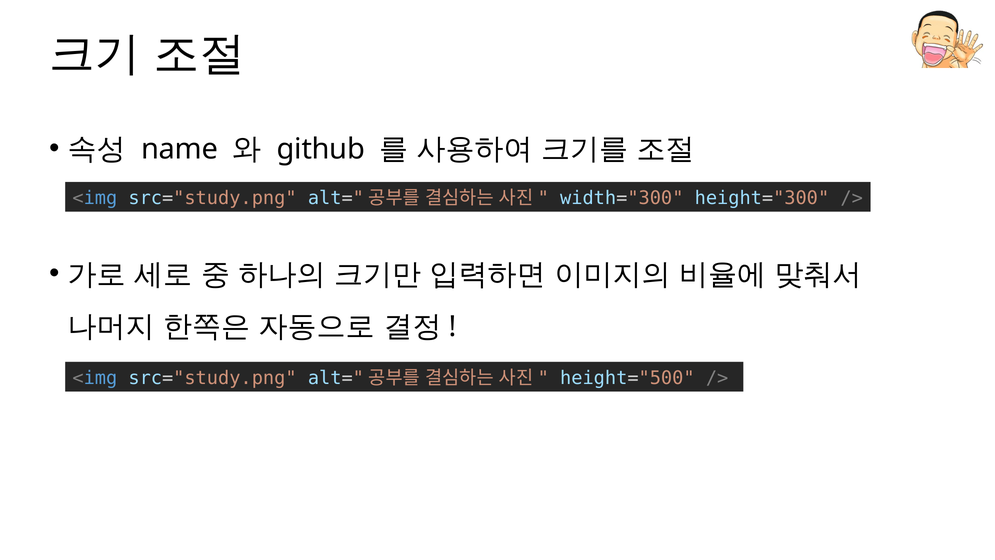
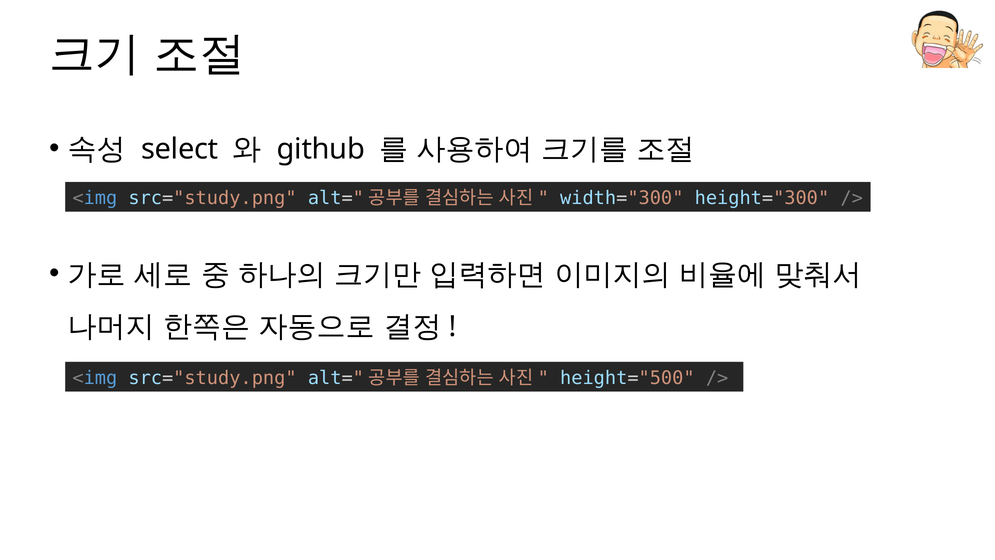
name: name -> select
